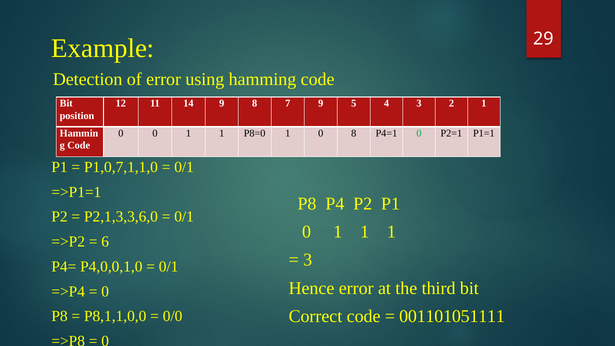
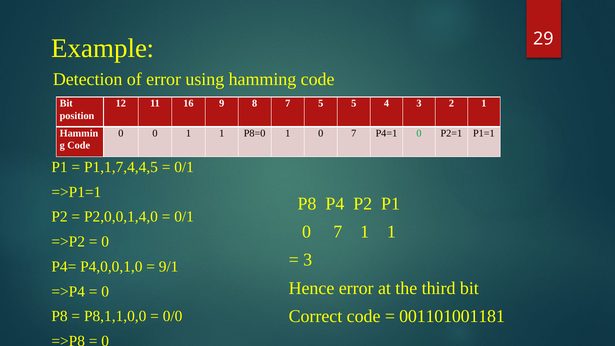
14: 14 -> 16
7 9: 9 -> 5
1 0 8: 8 -> 7
P1,0,7,1,1,0: P1,0,7,1,1,0 -> P1,1,7,4,4,5
P2,1,3,3,6,0: P2,1,3,3,6,0 -> P2,0,0,1,4,0
1 at (338, 232): 1 -> 7
6 at (105, 242): 6 -> 0
0/1 at (169, 267): 0/1 -> 9/1
001101051111: 001101051111 -> 001101001181
